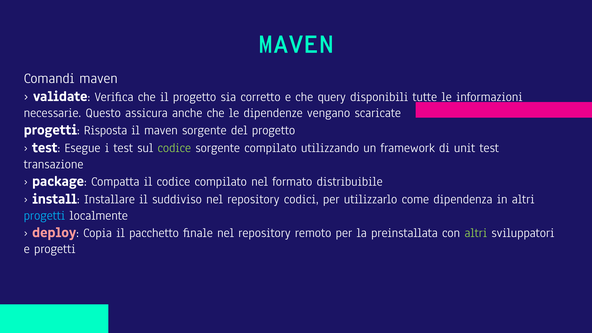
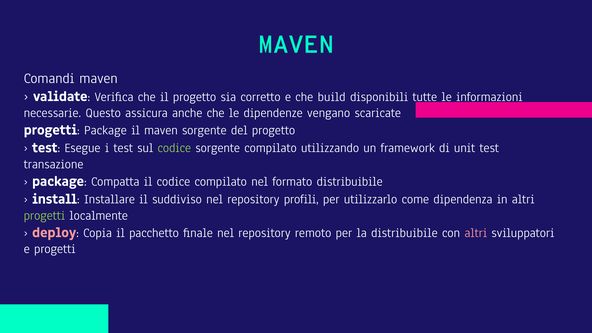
query: query -> build
Risposta at (106, 130): Risposta -> Package
codici: codici -> profili
progetti at (44, 215) colour: light blue -> light green
la preinstallata: preinstallata -> distribuibile
altri at (476, 233) colour: light green -> pink
